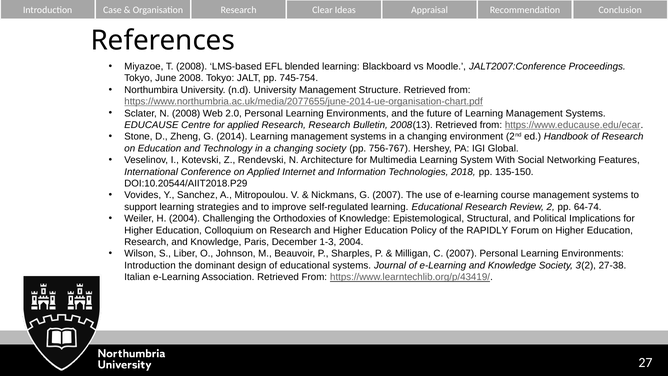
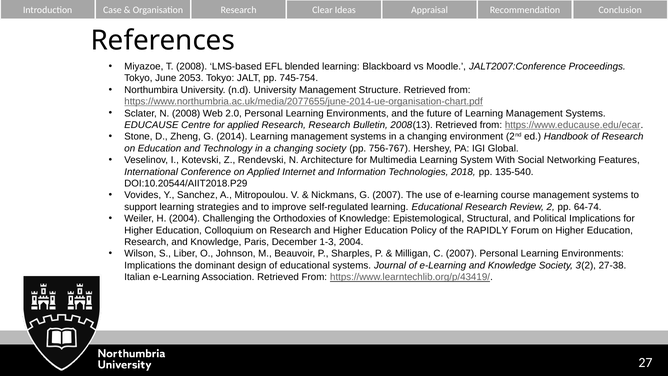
June 2008: 2008 -> 2053
135-150: 135-150 -> 135-540
Introduction at (150, 265): Introduction -> Implications
